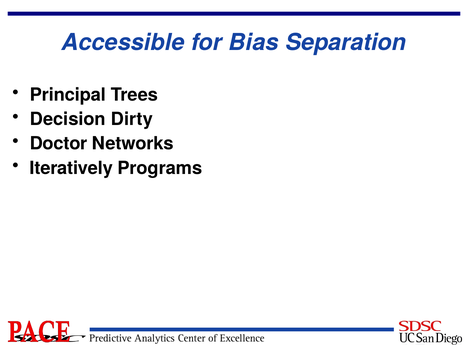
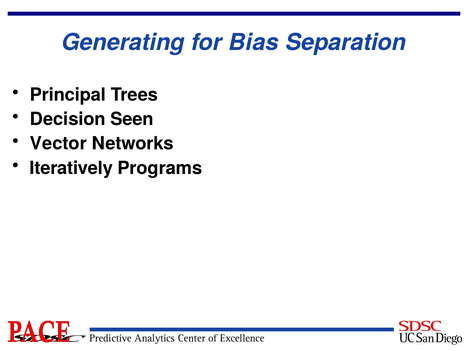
Accessible: Accessible -> Generating
Dirty: Dirty -> Seen
Doctor: Doctor -> Vector
